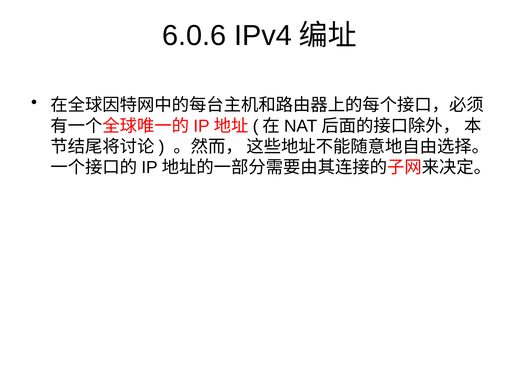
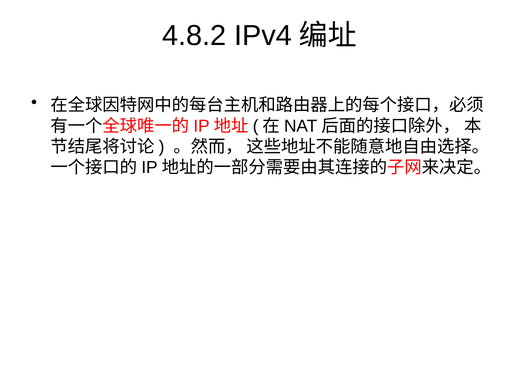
6.0.6: 6.0.6 -> 4.8.2
